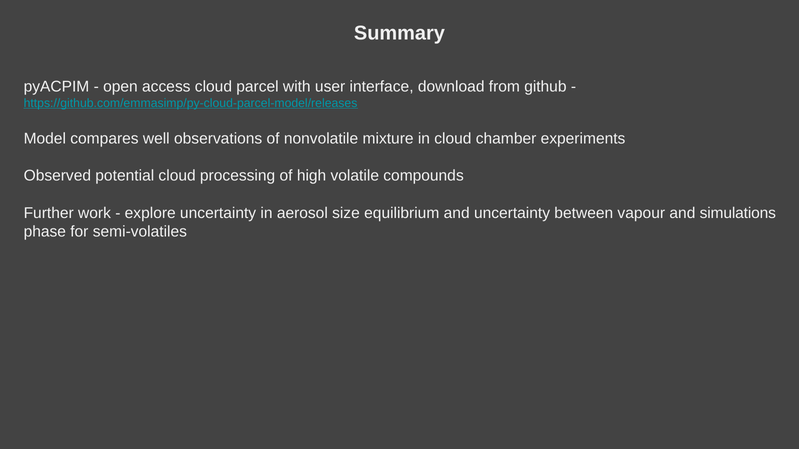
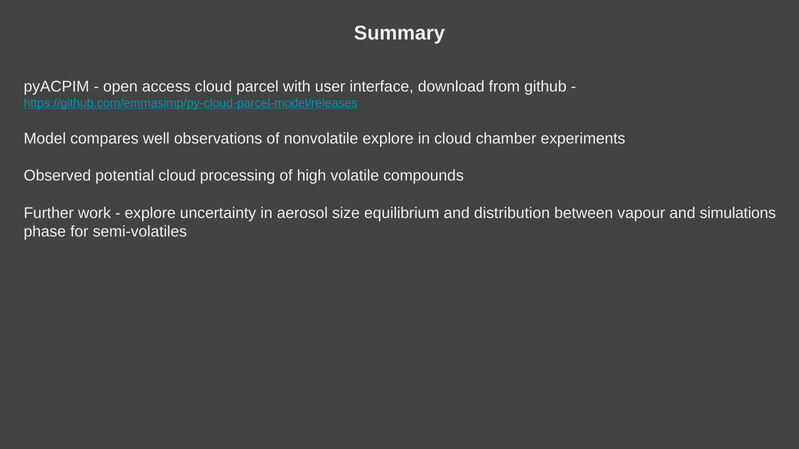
nonvolatile mixture: mixture -> explore
and uncertainty: uncertainty -> distribution
